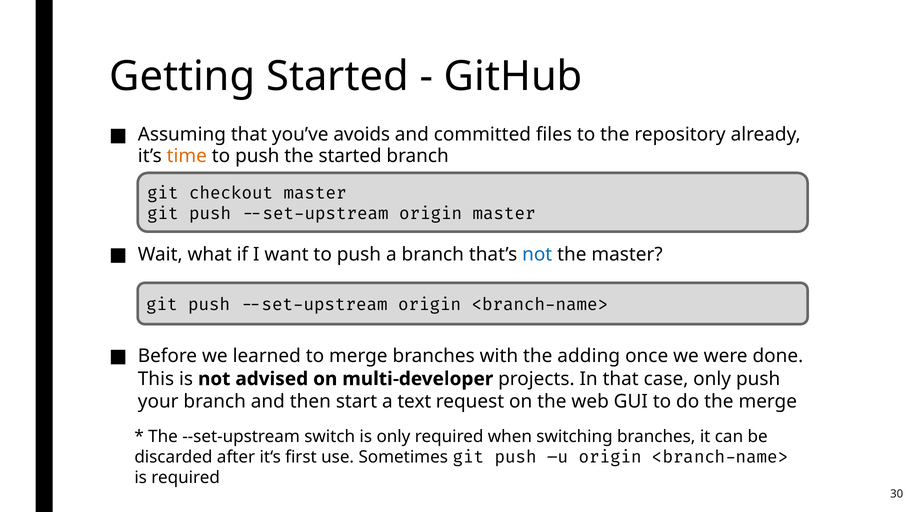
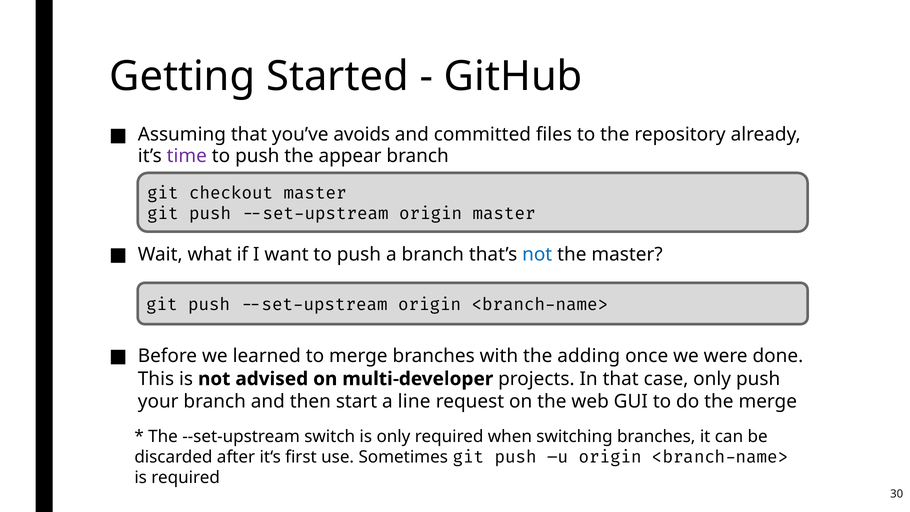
time colour: orange -> purple
the started: started -> appear
text: text -> line
